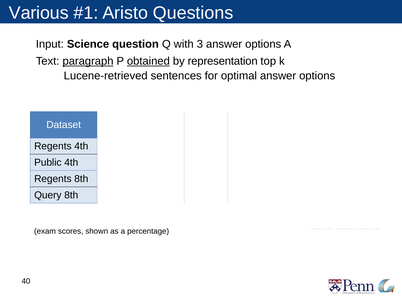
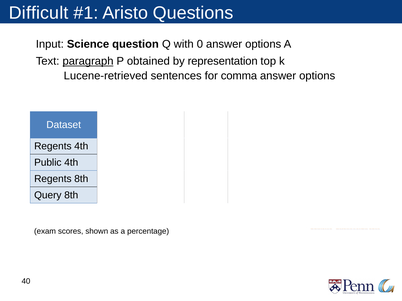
Various: Various -> Difficult
3: 3 -> 0
obtained underline: present -> none
optimal: optimal -> comma
